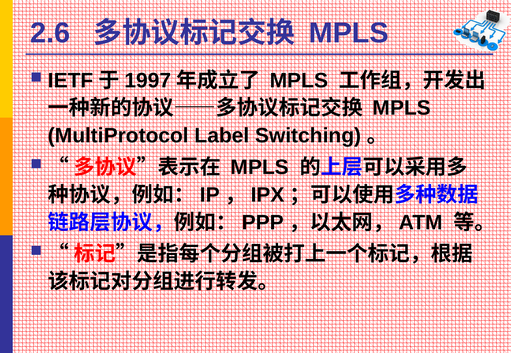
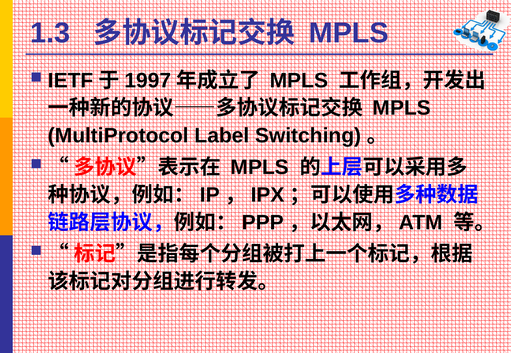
2.6: 2.6 -> 1.3
